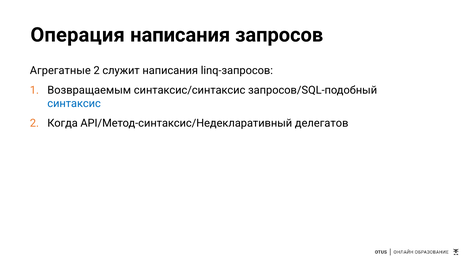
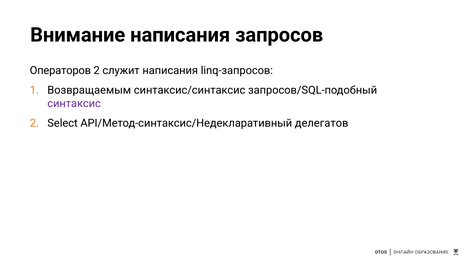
Операция: Операция -> Внимание
Агрегатные: Агрегатные -> Операторов
синтаксис colour: blue -> purple
Когда: Когда -> Select
